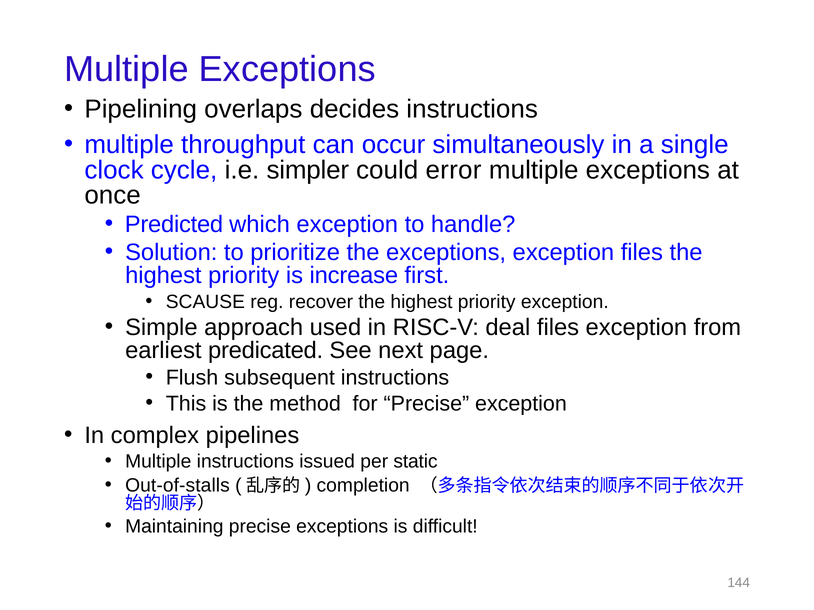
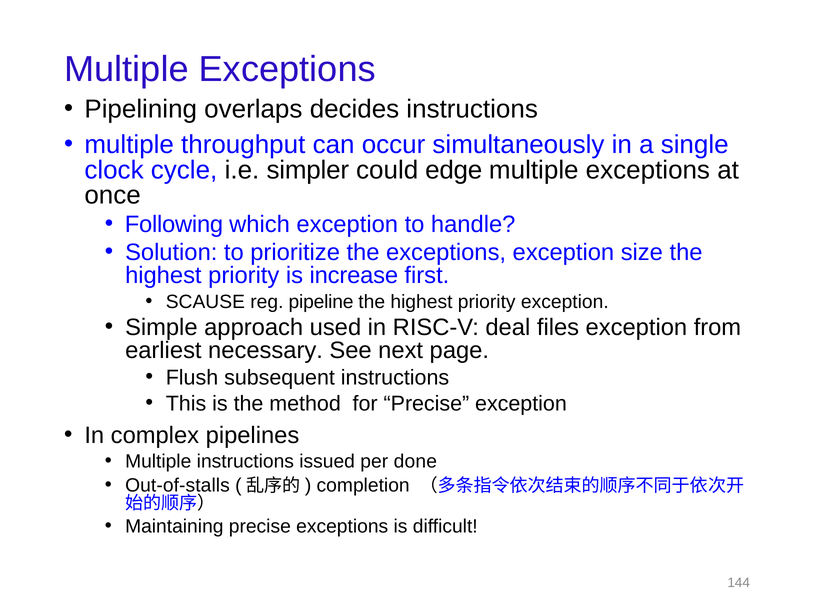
error: error -> edge
Predicted: Predicted -> Following
exception files: files -> size
recover: recover -> pipeline
predicated: predicated -> necessary
static: static -> done
